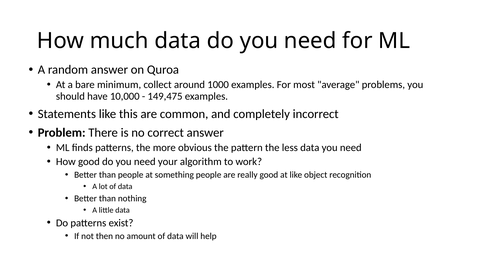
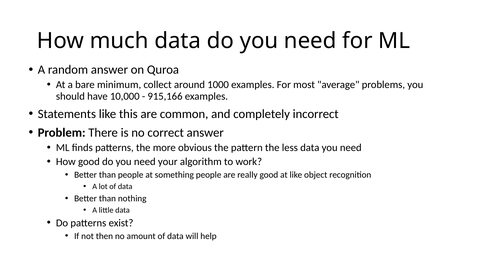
149,475: 149,475 -> 915,166
